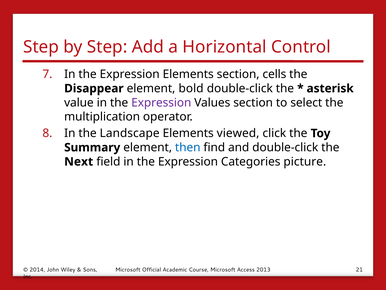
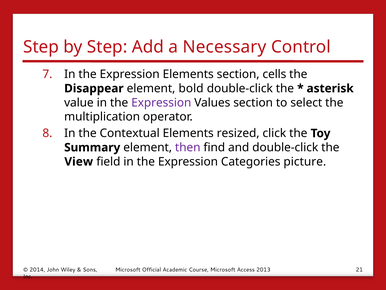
Horizontal: Horizontal -> Necessary
Landscape: Landscape -> Contextual
viewed: viewed -> resized
then colour: blue -> purple
Next: Next -> View
